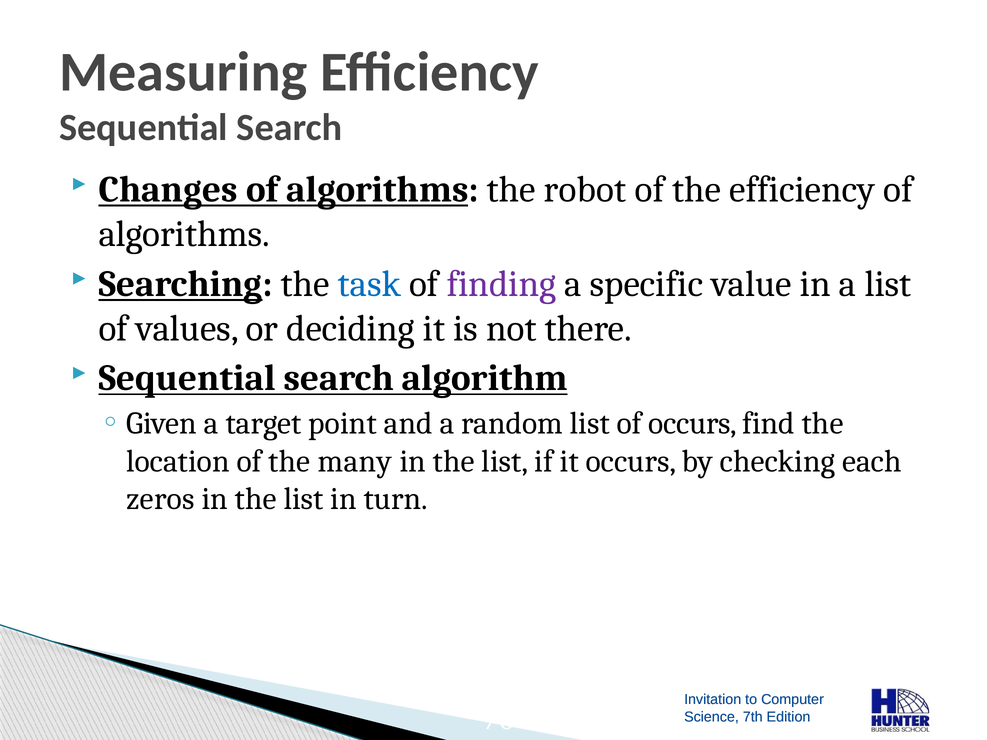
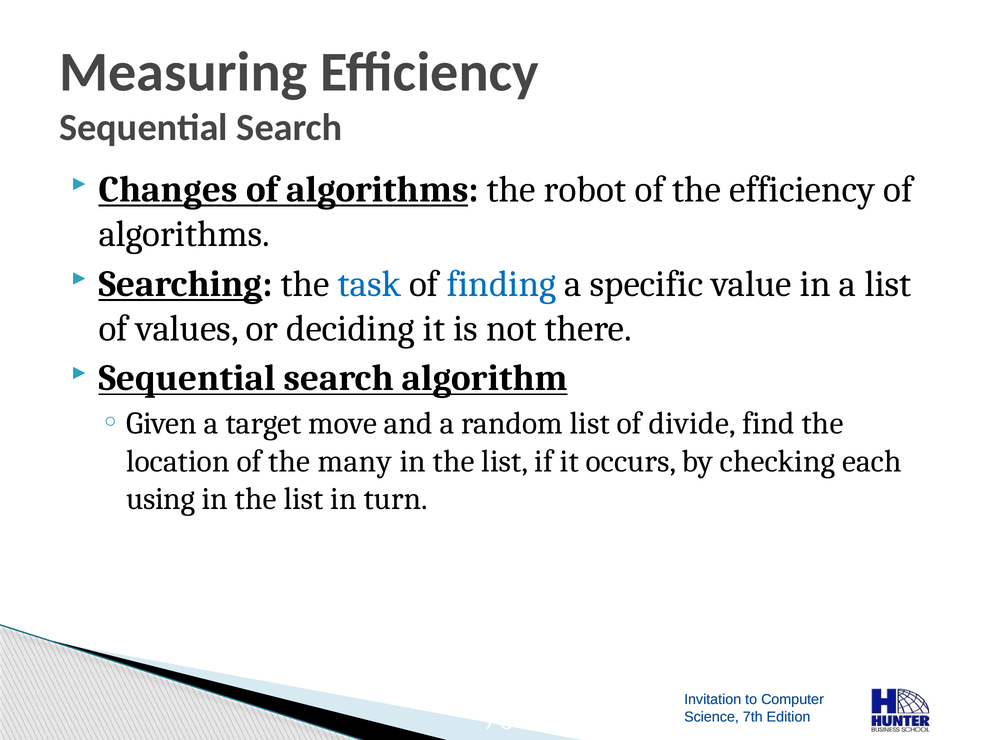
finding colour: purple -> blue
point: point -> move
of occurs: occurs -> divide
zeros: zeros -> using
